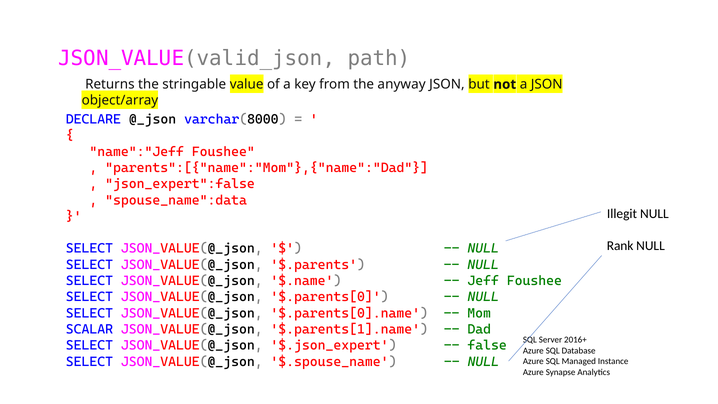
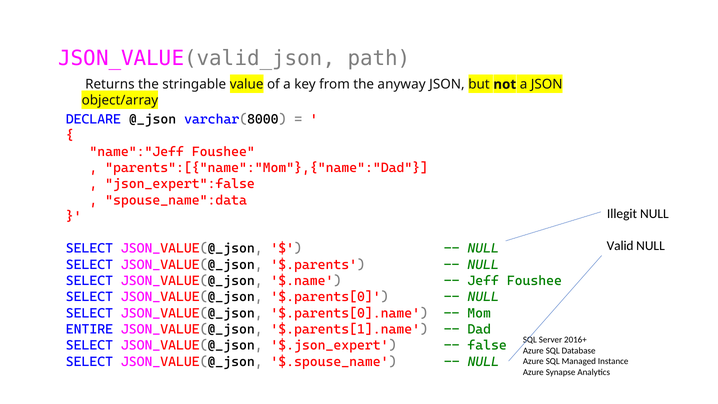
Rank: Rank -> Valid
SCALAR: SCALAR -> ENTIRE
